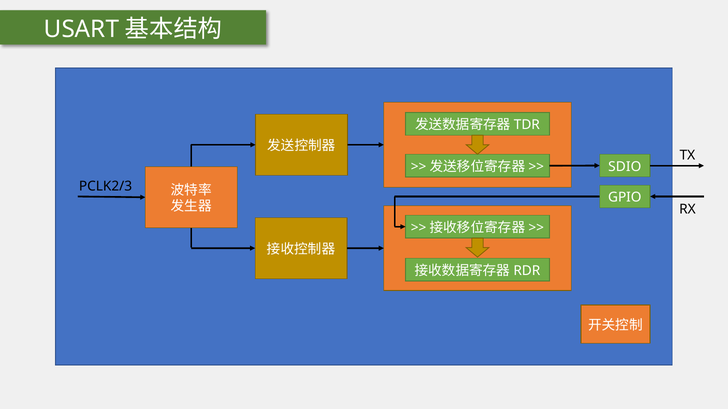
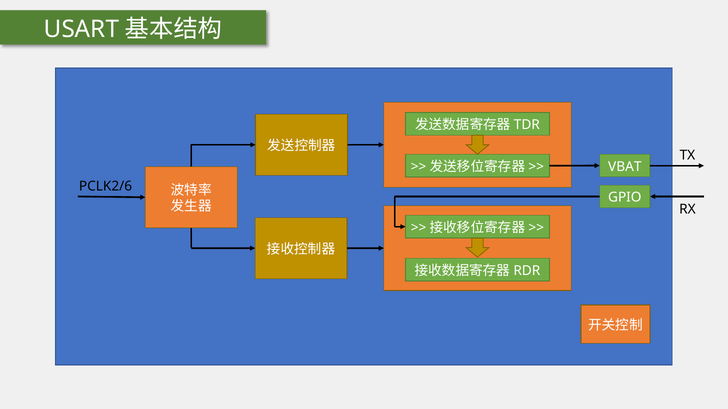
SDIO: SDIO -> VBAT
PCLK2/3: PCLK2/3 -> PCLK2/6
